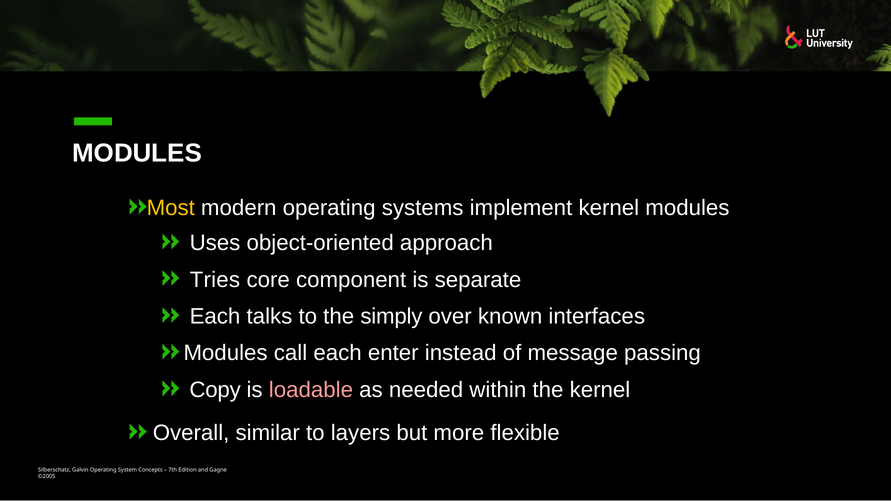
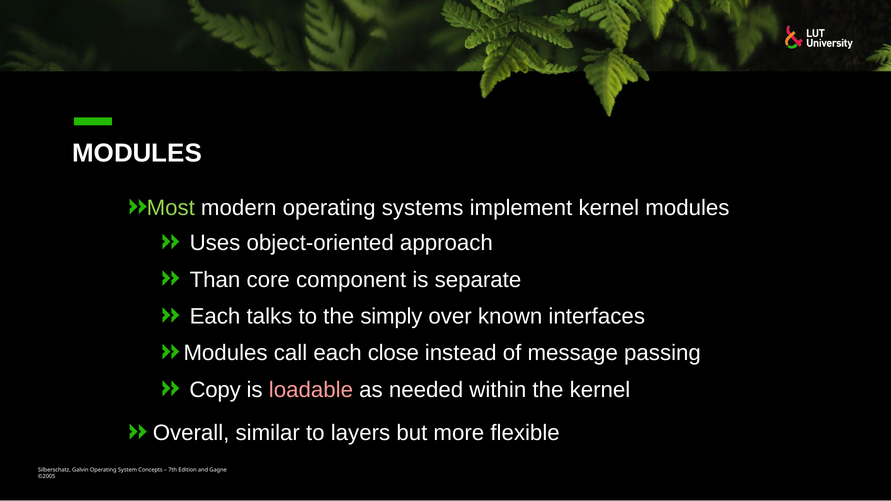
Most colour: yellow -> light green
Tries: Tries -> Than
enter: enter -> close
